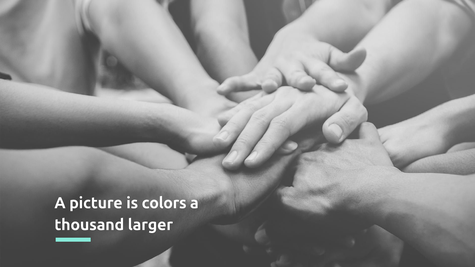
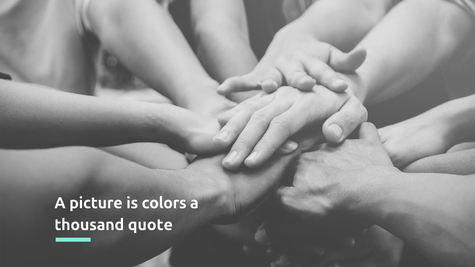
larger: larger -> quote
